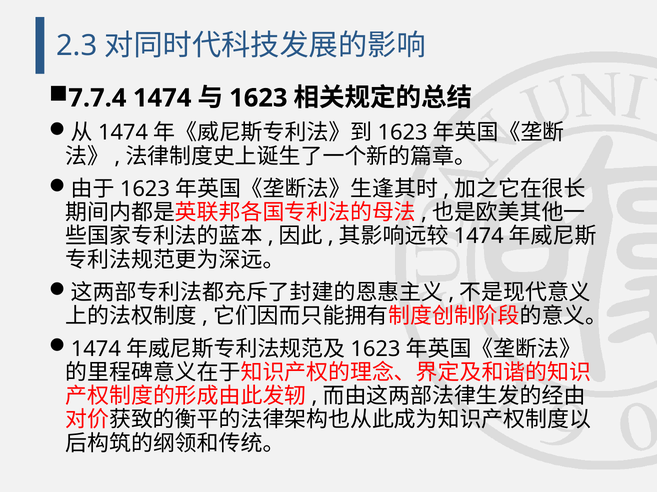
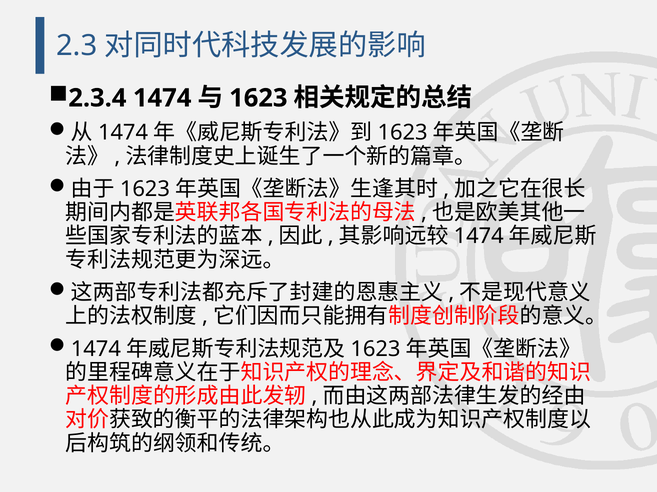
7.7.4: 7.7.4 -> 2.3.4
